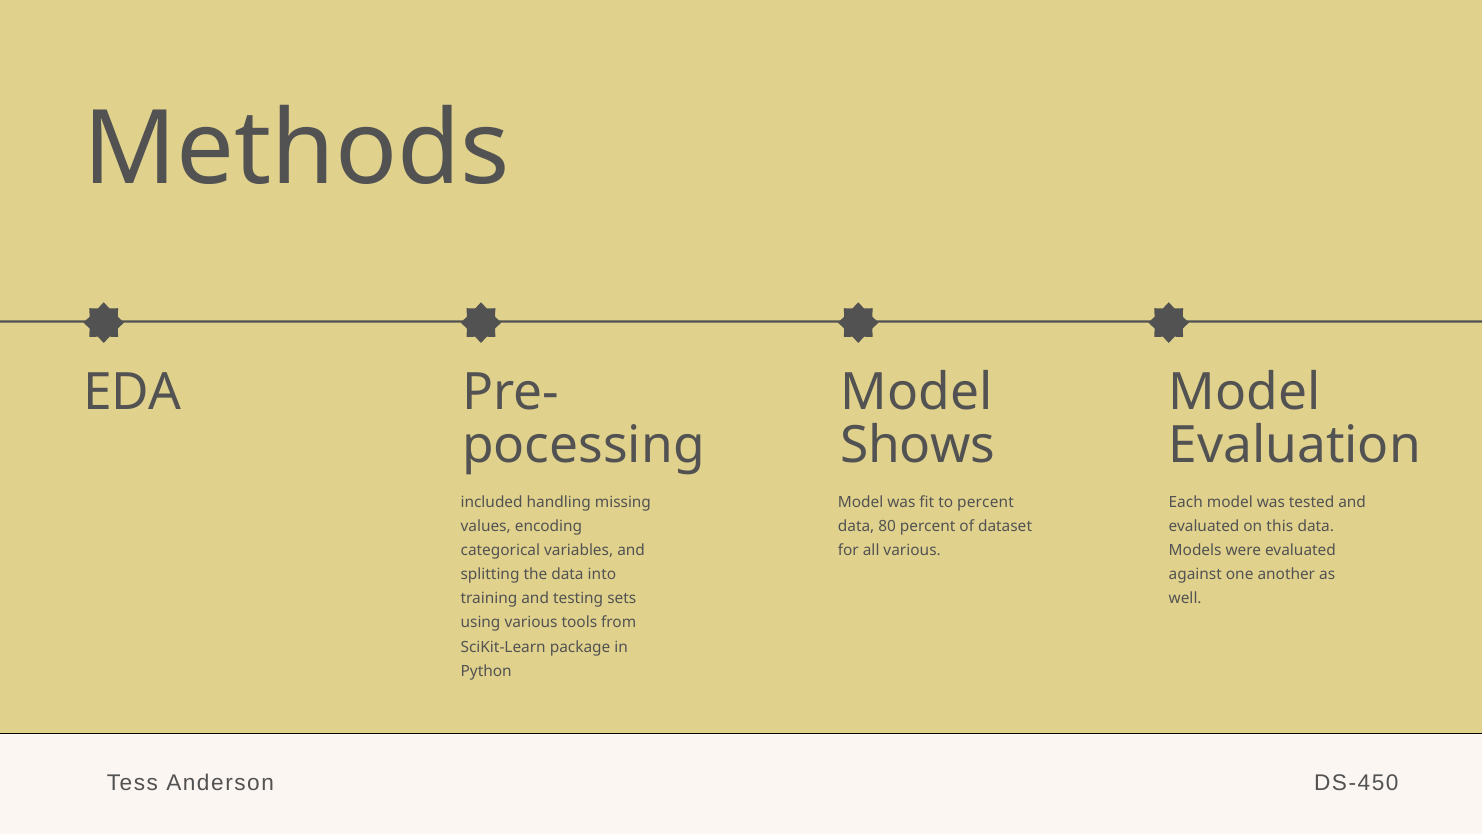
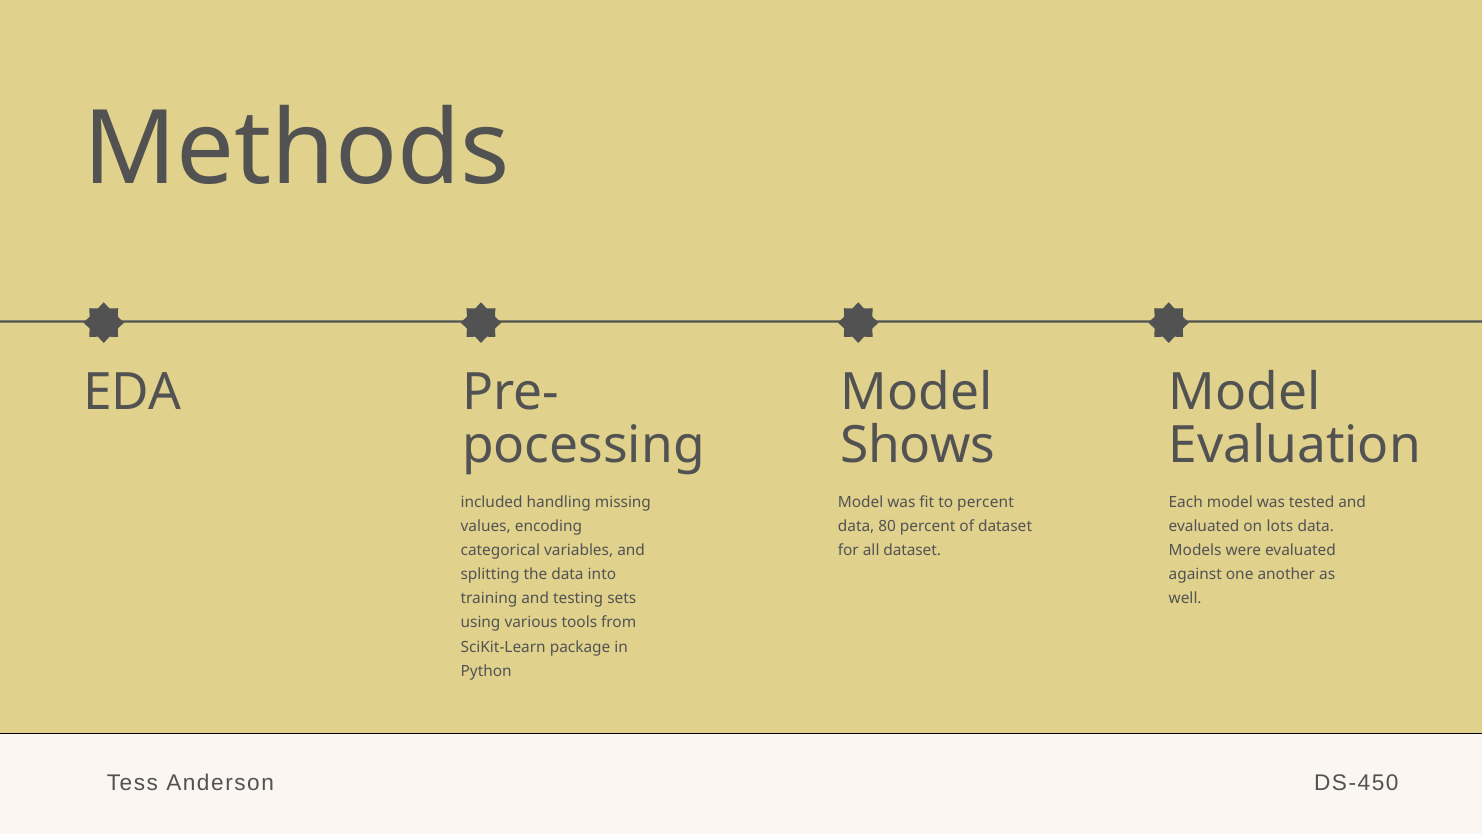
this: this -> lots
all various: various -> dataset
